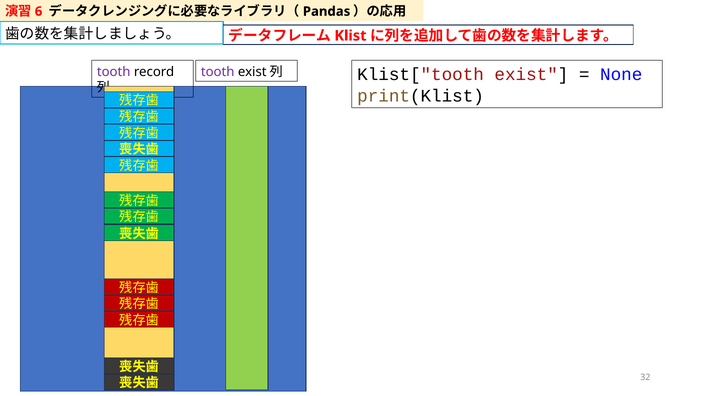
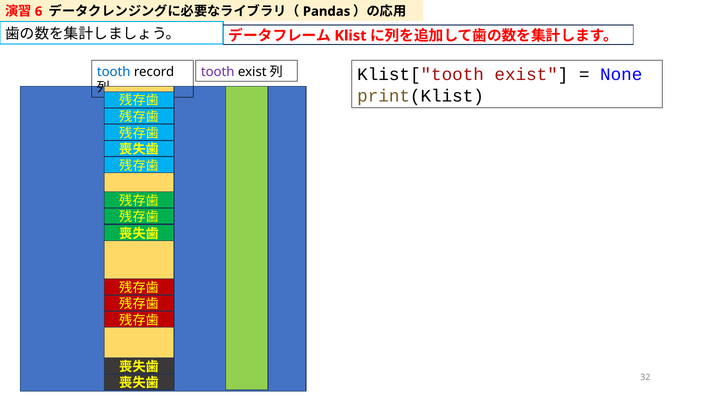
tooth at (114, 72) colour: purple -> blue
